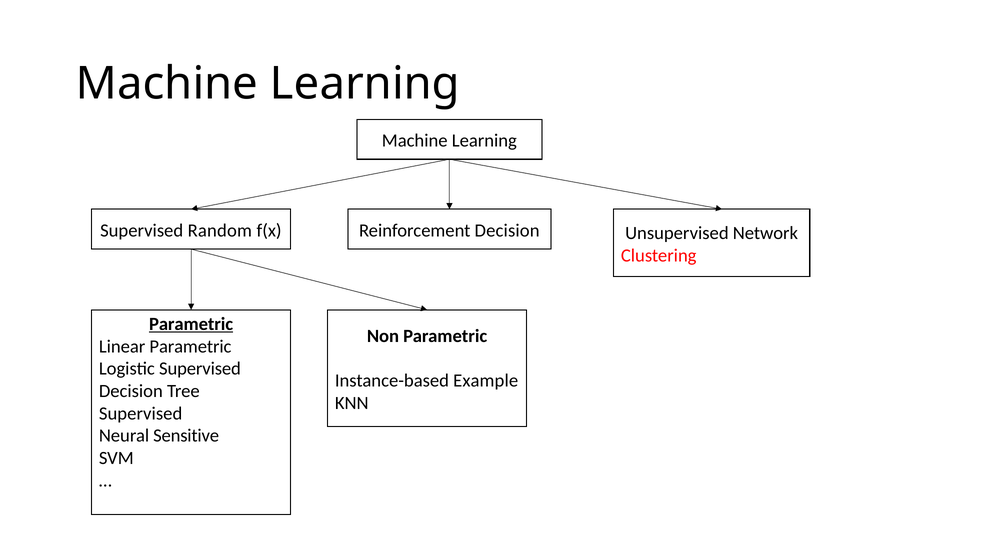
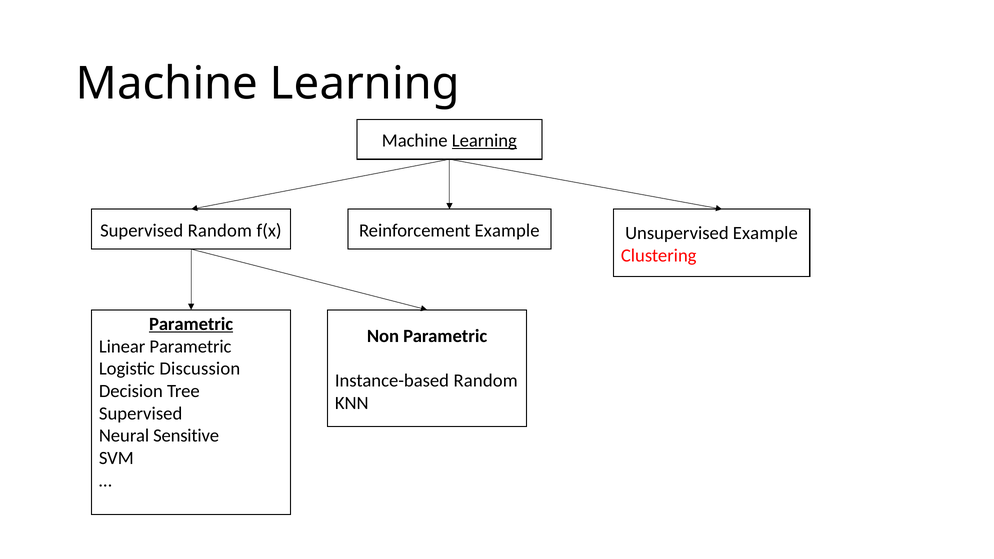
Learning at (484, 141) underline: none -> present
Reinforcement Decision: Decision -> Example
Unsupervised Network: Network -> Example
Logistic Supervised: Supervised -> Discussion
Instance-based Example: Example -> Random
